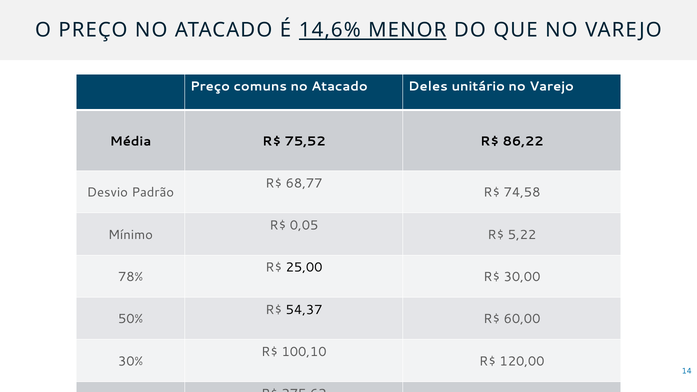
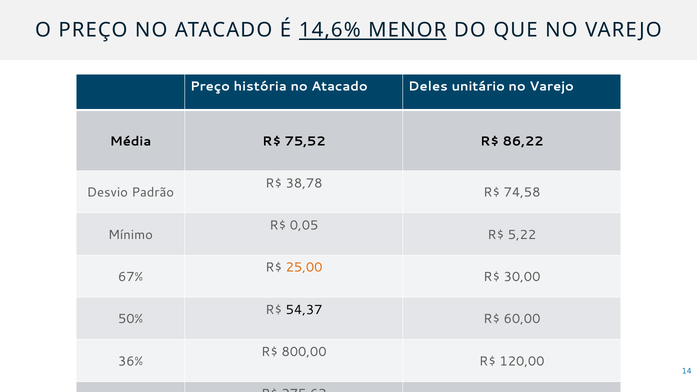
comuns: comuns -> história
68,77: 68,77 -> 38,78
25,00 colour: black -> orange
78%: 78% -> 67%
100,10: 100,10 -> 800,00
30%: 30% -> 36%
